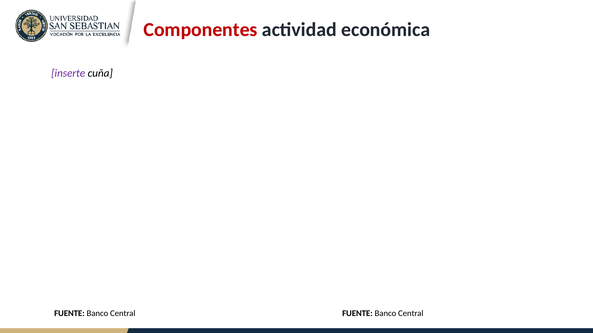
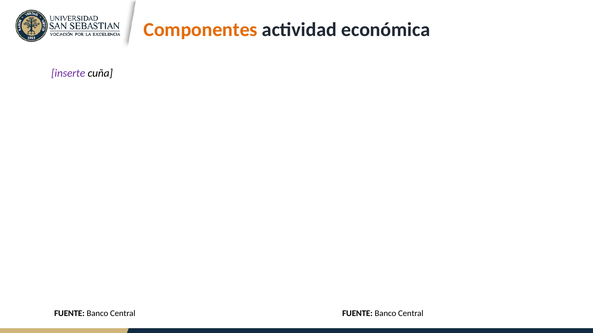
Componentes colour: red -> orange
